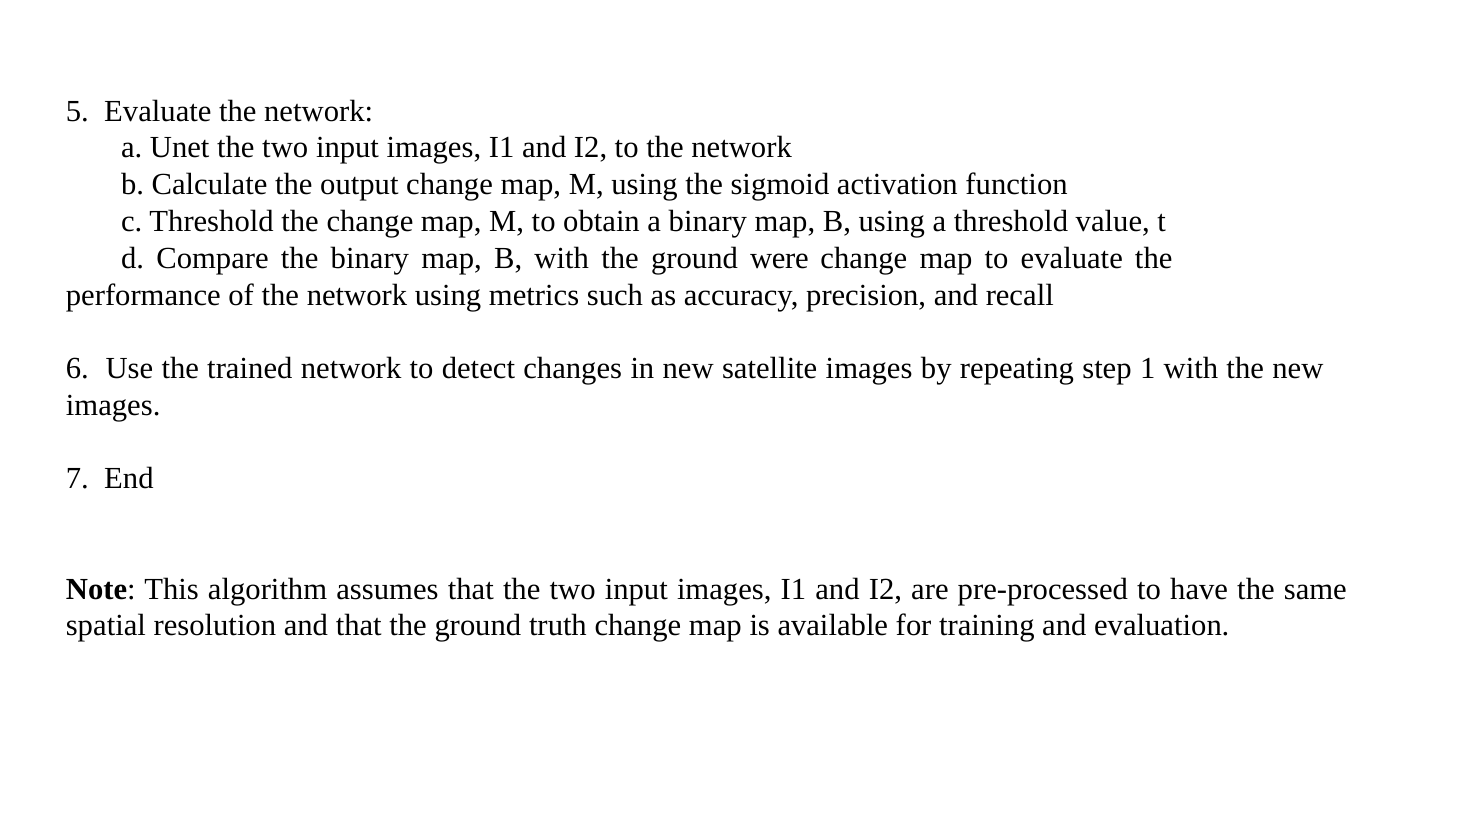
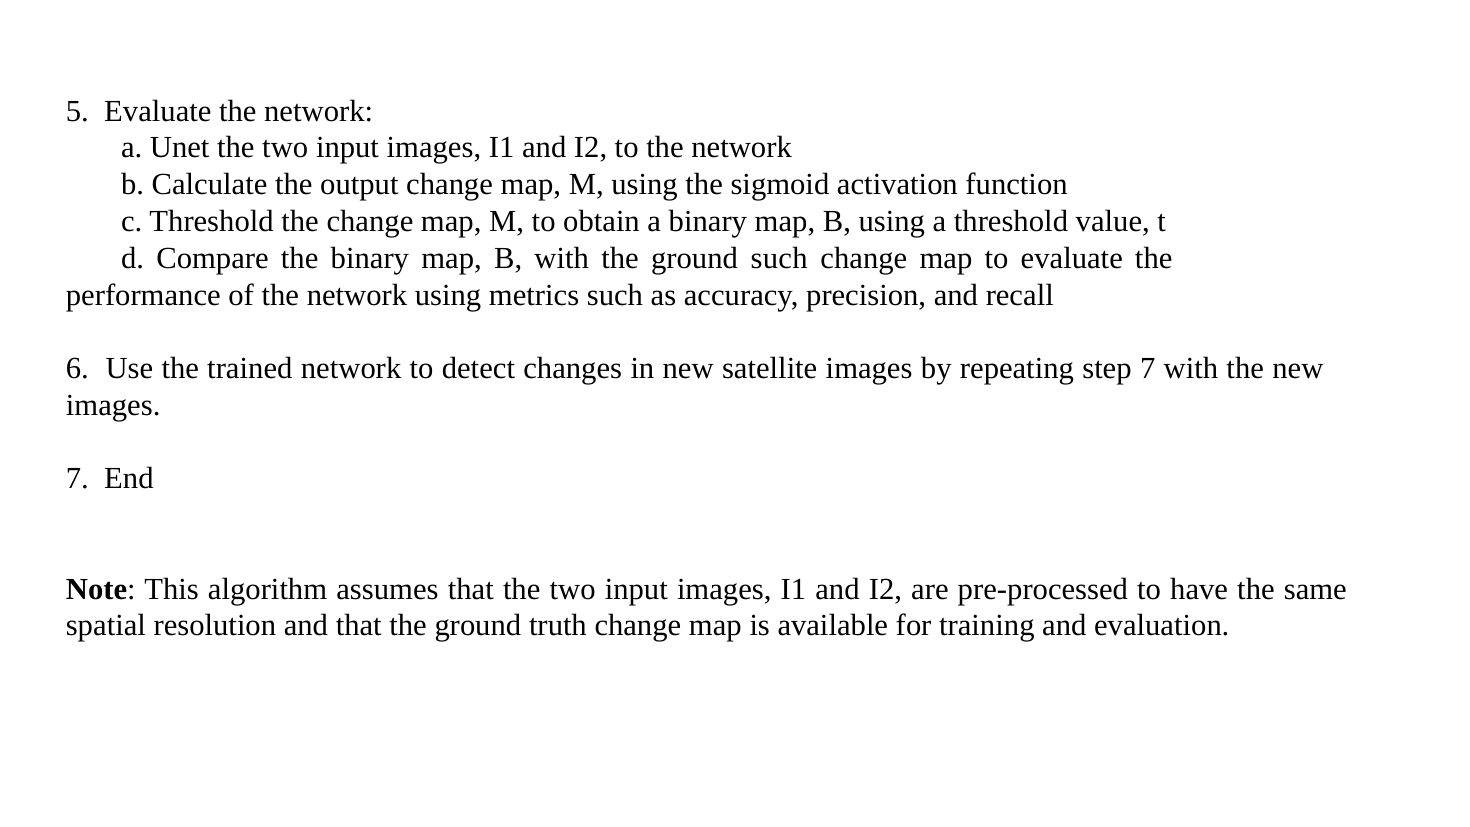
ground were: were -> such
step 1: 1 -> 7
